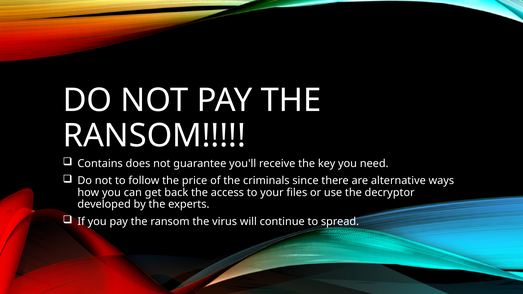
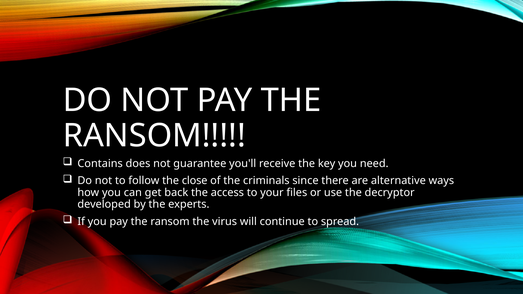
price: price -> close
